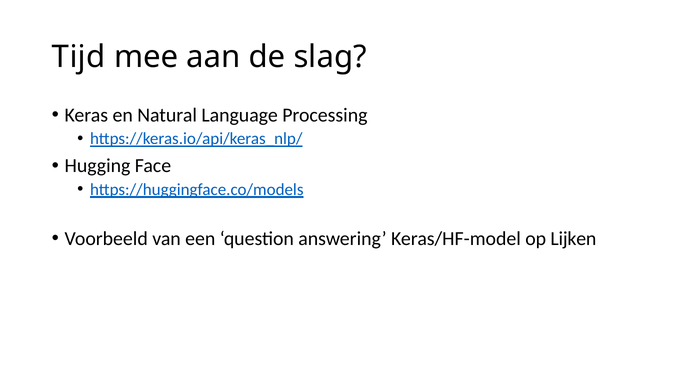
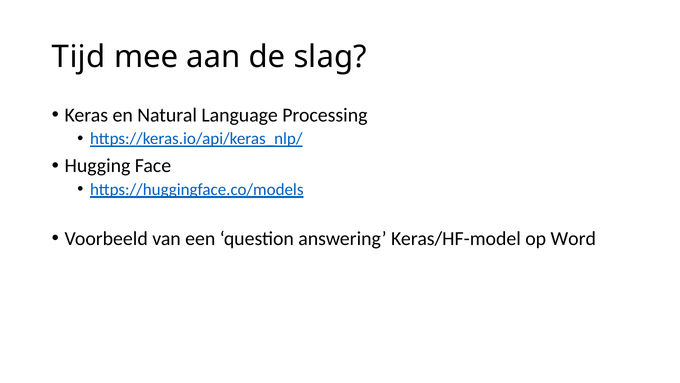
Lijken: Lijken -> Word
